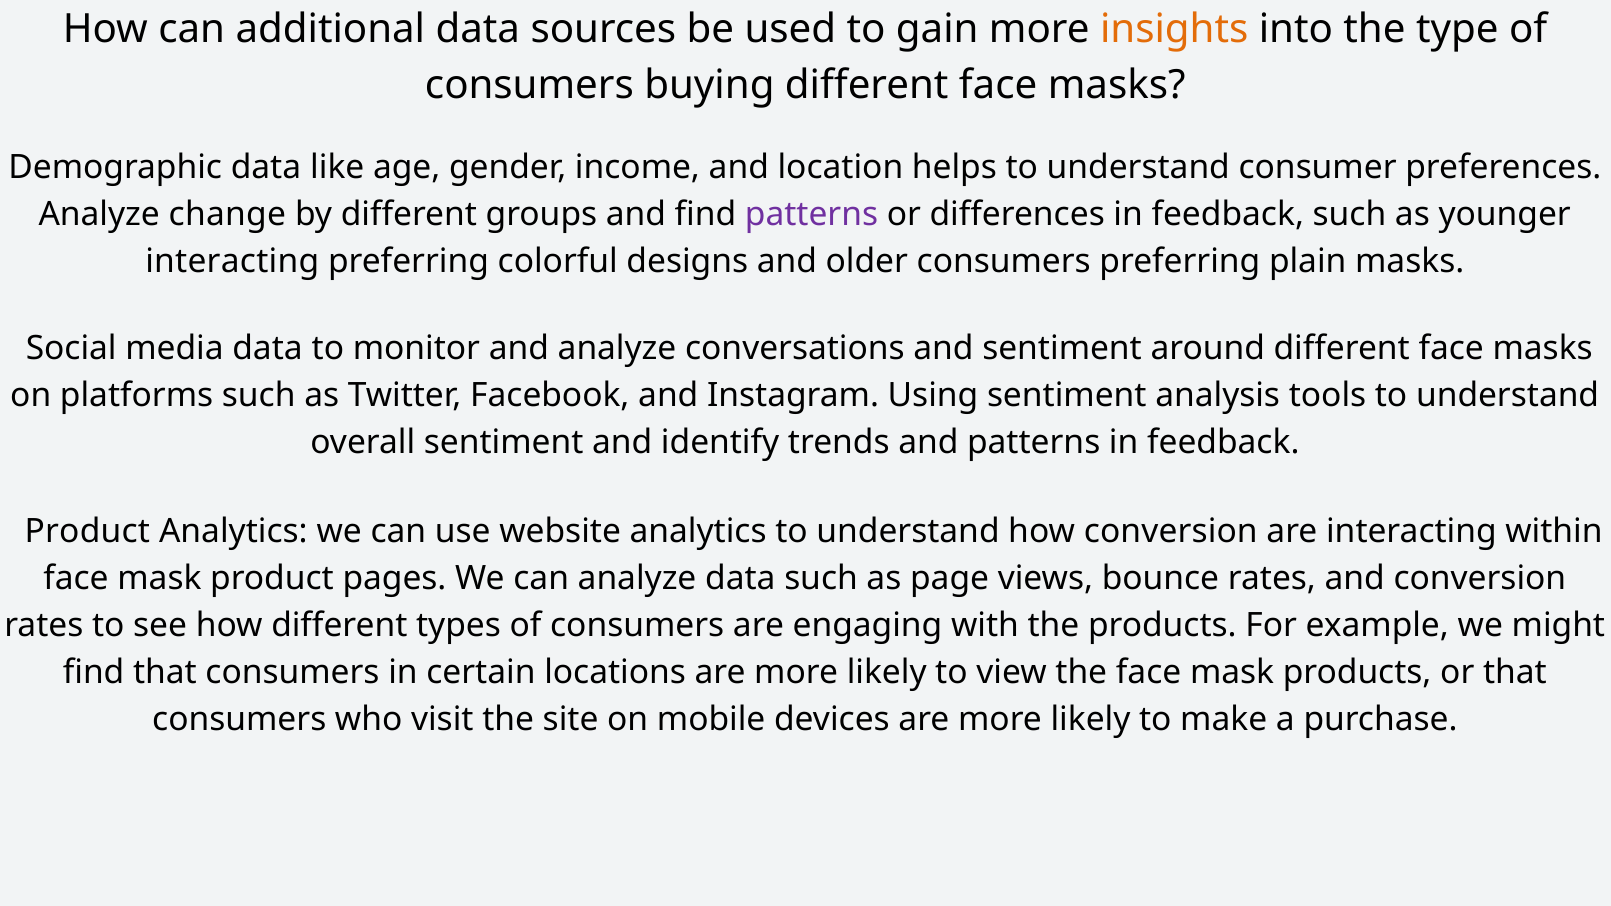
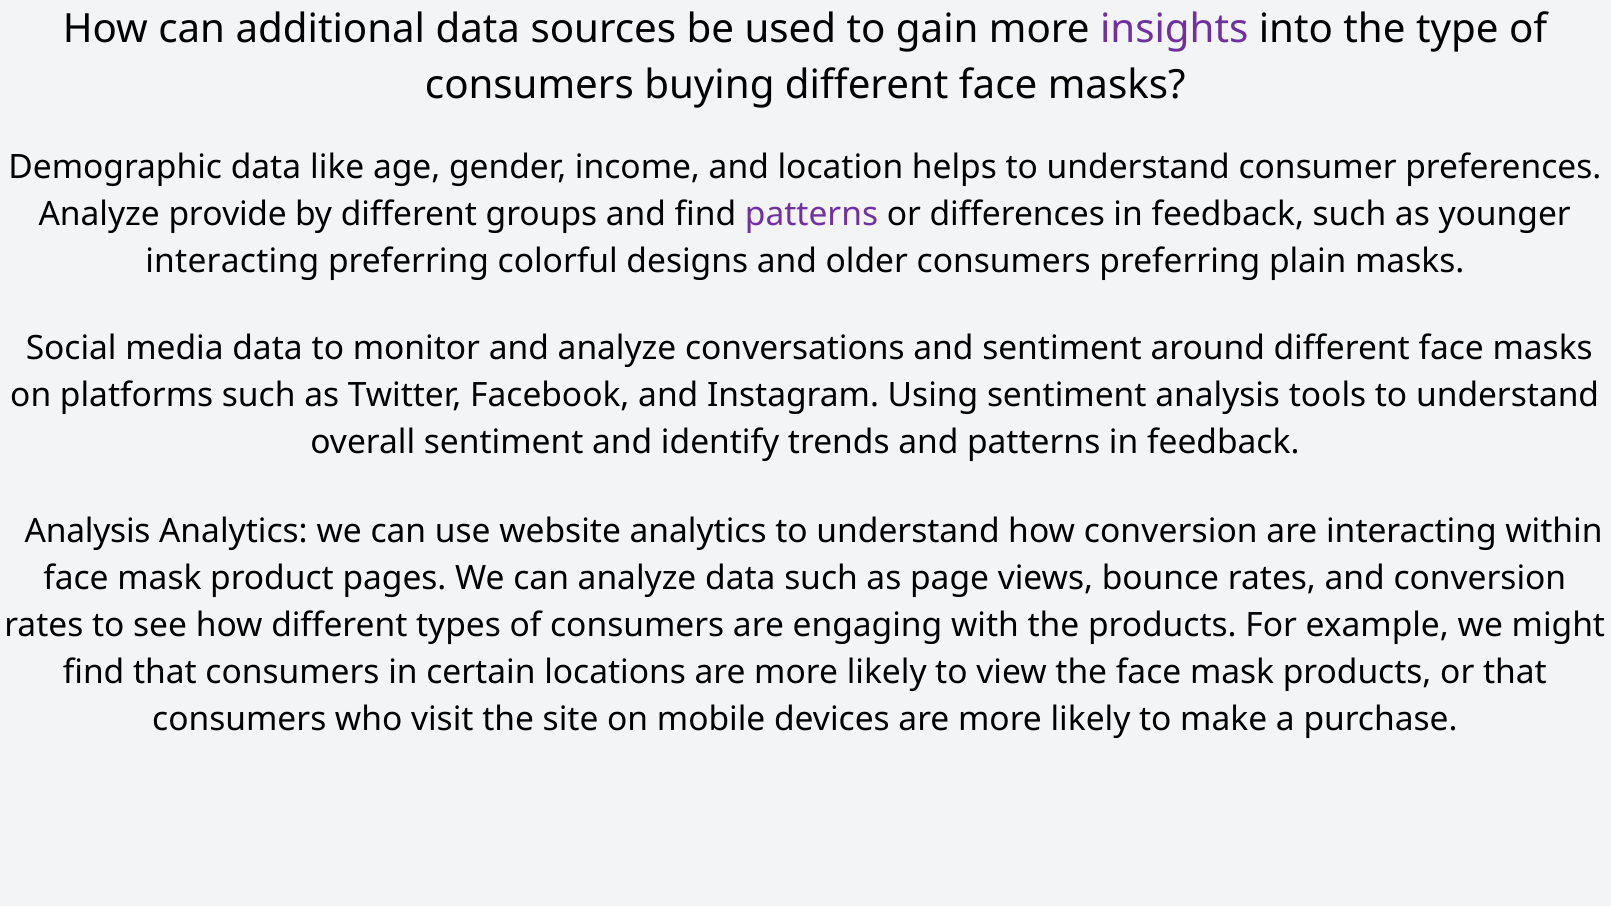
insights colour: orange -> purple
change: change -> provide
Product at (87, 532): Product -> Analysis
